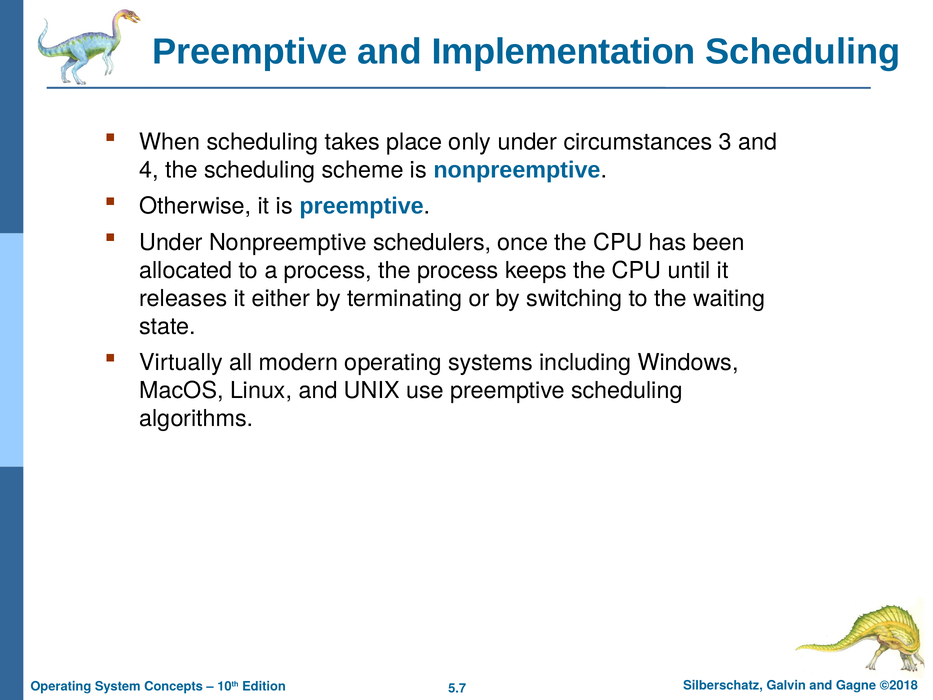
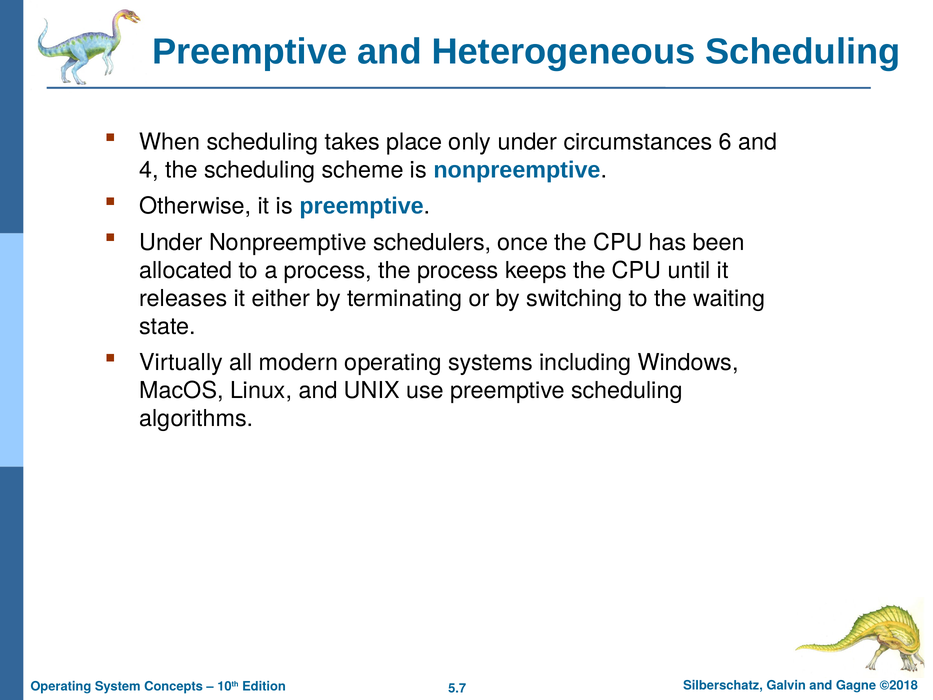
Implementation: Implementation -> Heterogeneous
3: 3 -> 6
